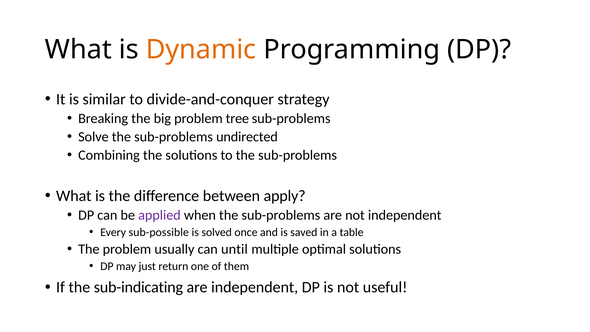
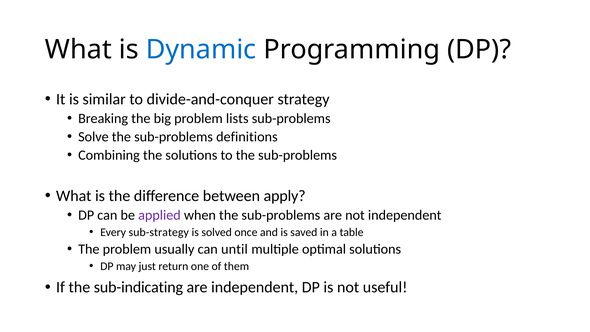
Dynamic colour: orange -> blue
tree: tree -> lists
undirected: undirected -> definitions
sub-possible: sub-possible -> sub-strategy
